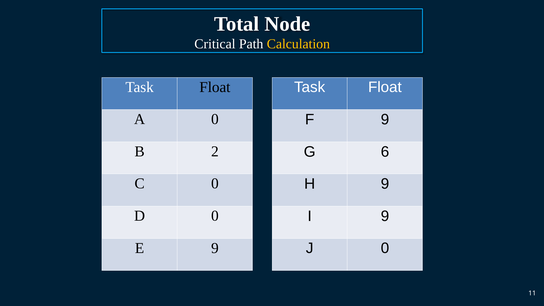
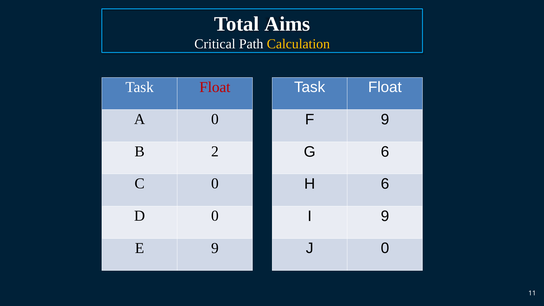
Node: Node -> Aims
Float at (215, 87) colour: black -> red
H 9: 9 -> 6
